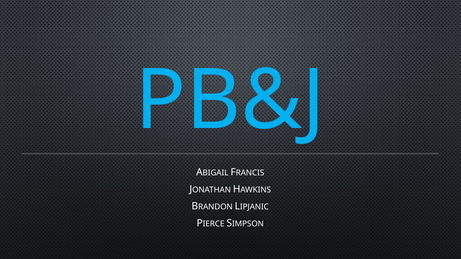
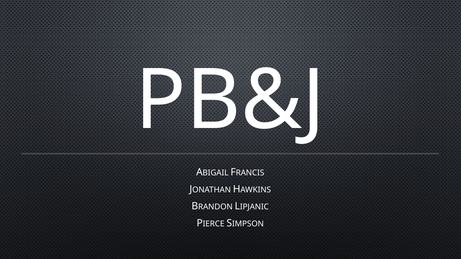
PB&J colour: light blue -> white
